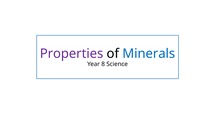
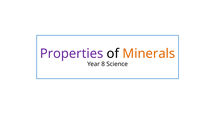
Minerals colour: blue -> orange
